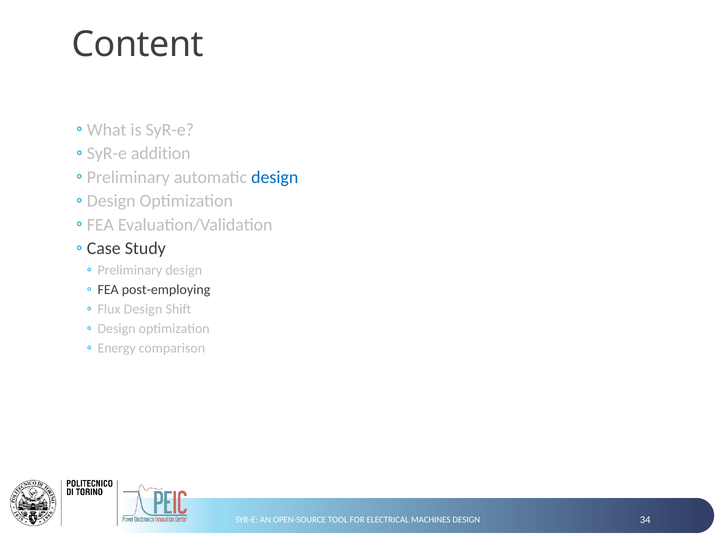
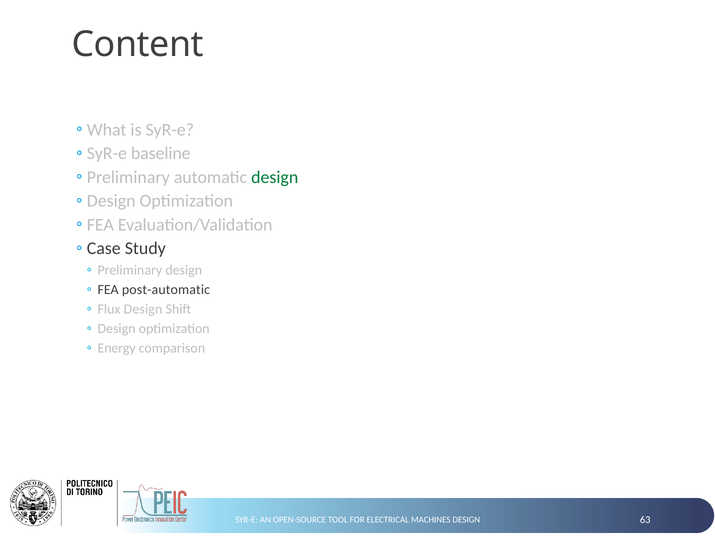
addition: addition -> baseline
design at (275, 177) colour: blue -> green
post-employing: post-employing -> post-automatic
34: 34 -> 63
